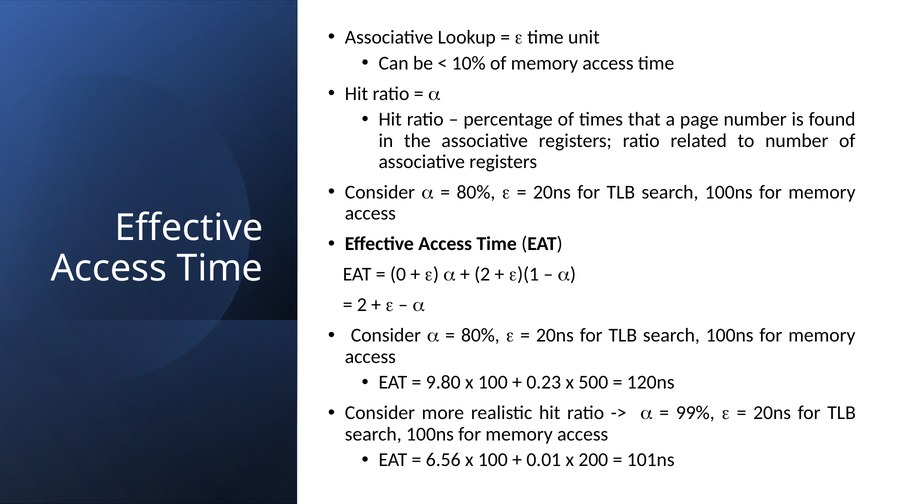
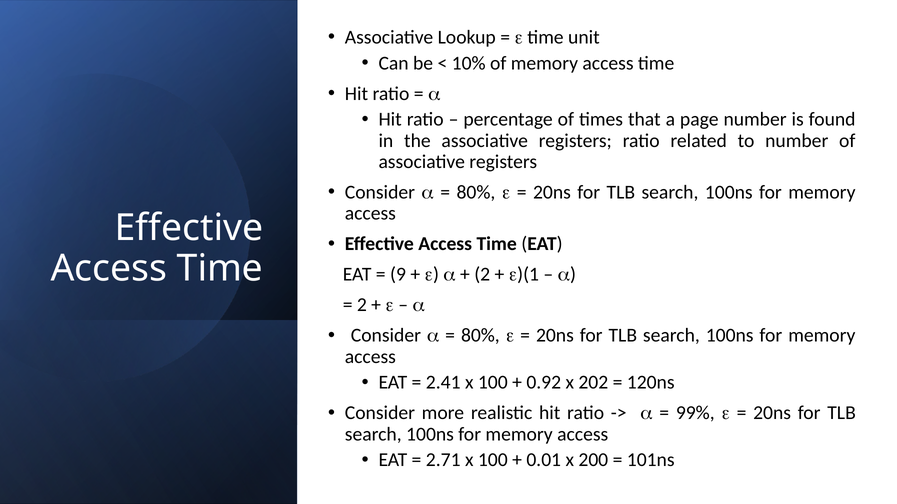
0: 0 -> 9
9.80: 9.80 -> 2.41
0.23: 0.23 -> 0.92
500: 500 -> 202
6.56: 6.56 -> 2.71
